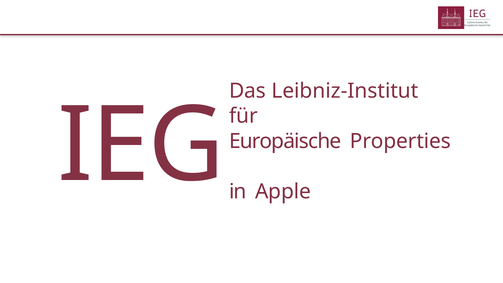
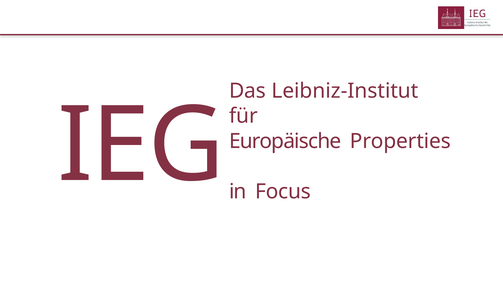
Apple: Apple -> Focus
